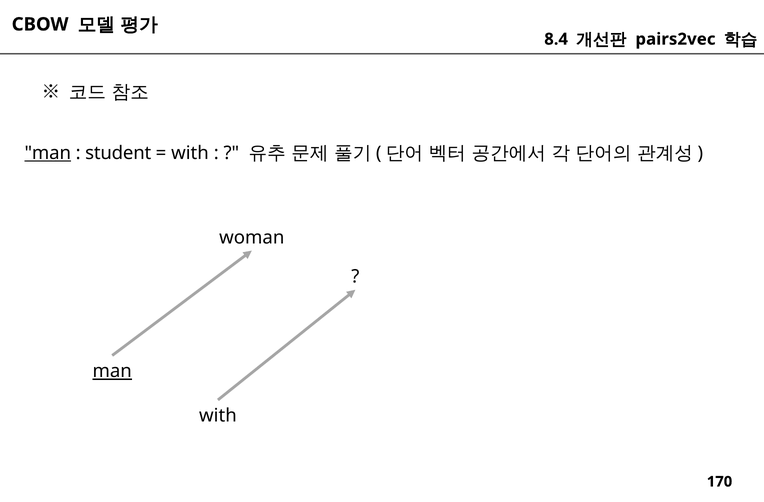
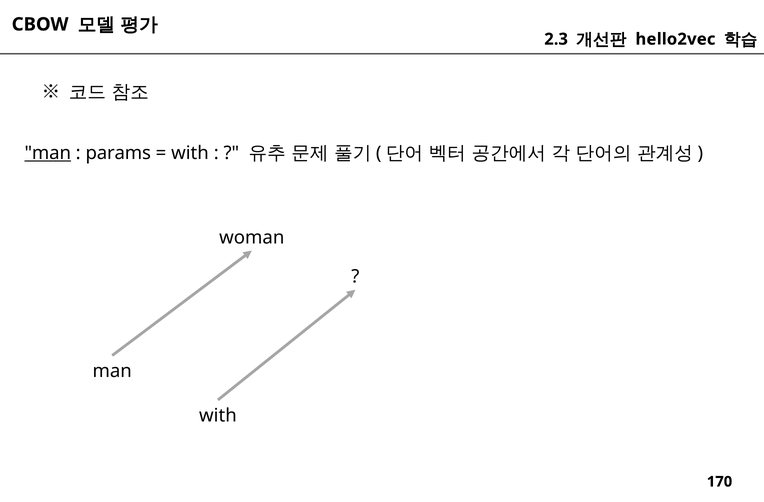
8.4: 8.4 -> 2.3
pairs2vec: pairs2vec -> hello2vec
student: student -> params
man at (112, 371) underline: present -> none
